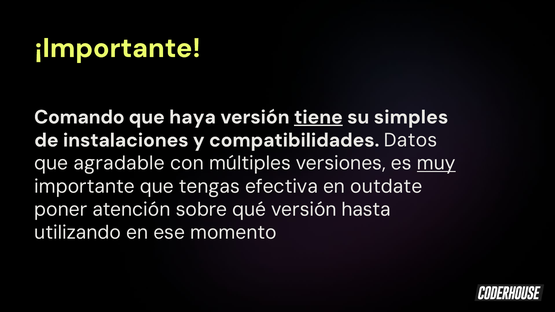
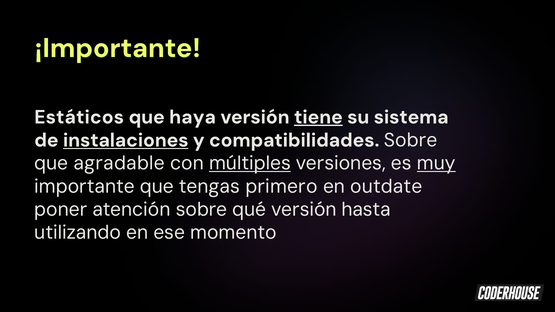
Comando: Comando -> Estáticos
simples: simples -> sistema
instalaciones underline: none -> present
compatibilidades Datos: Datos -> Sobre
múltiples underline: none -> present
efectiva: efectiva -> primero
